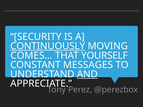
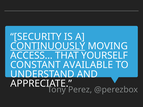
COMES…: COMES… -> ACCESS…
MESSAGES: MESSAGES -> AVAILABLE
AND underline: present -> none
